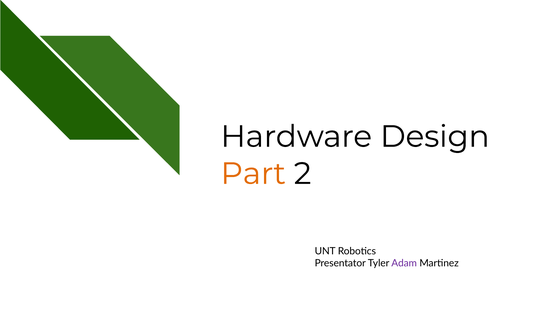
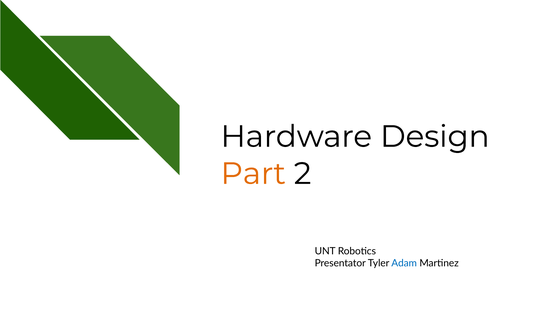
Adam colour: purple -> blue
